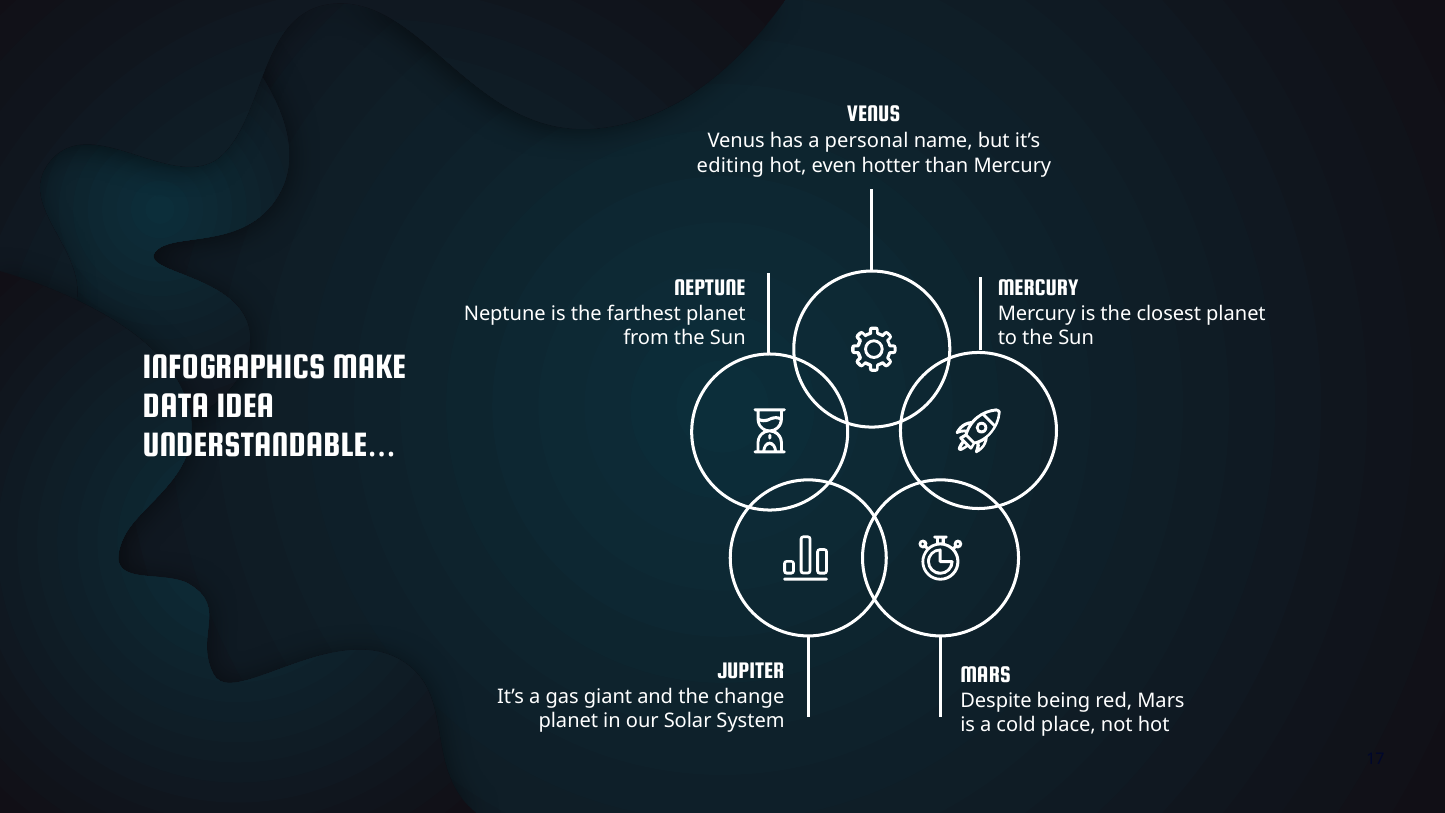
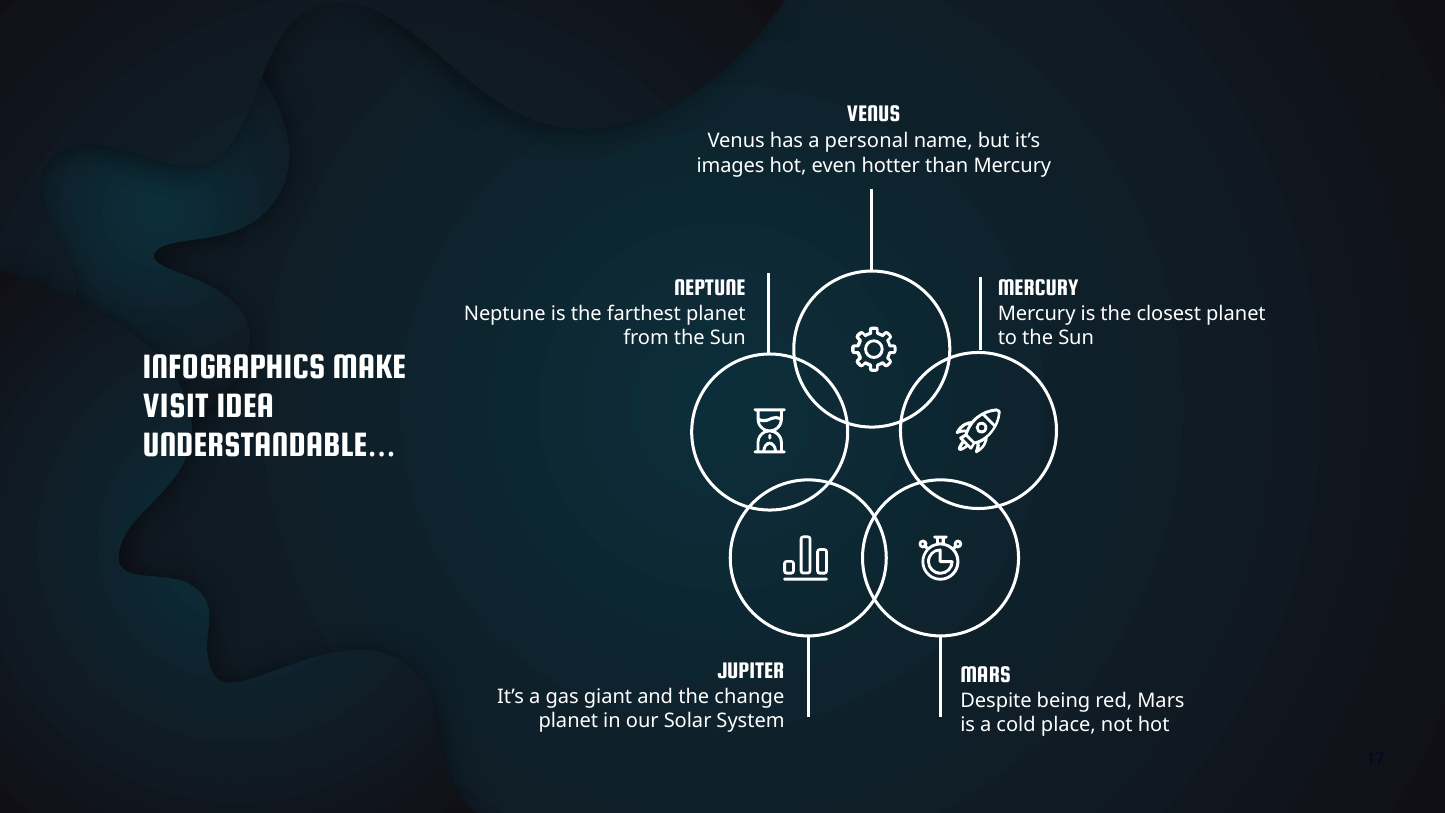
editing: editing -> images
DATA: DATA -> VISIT
